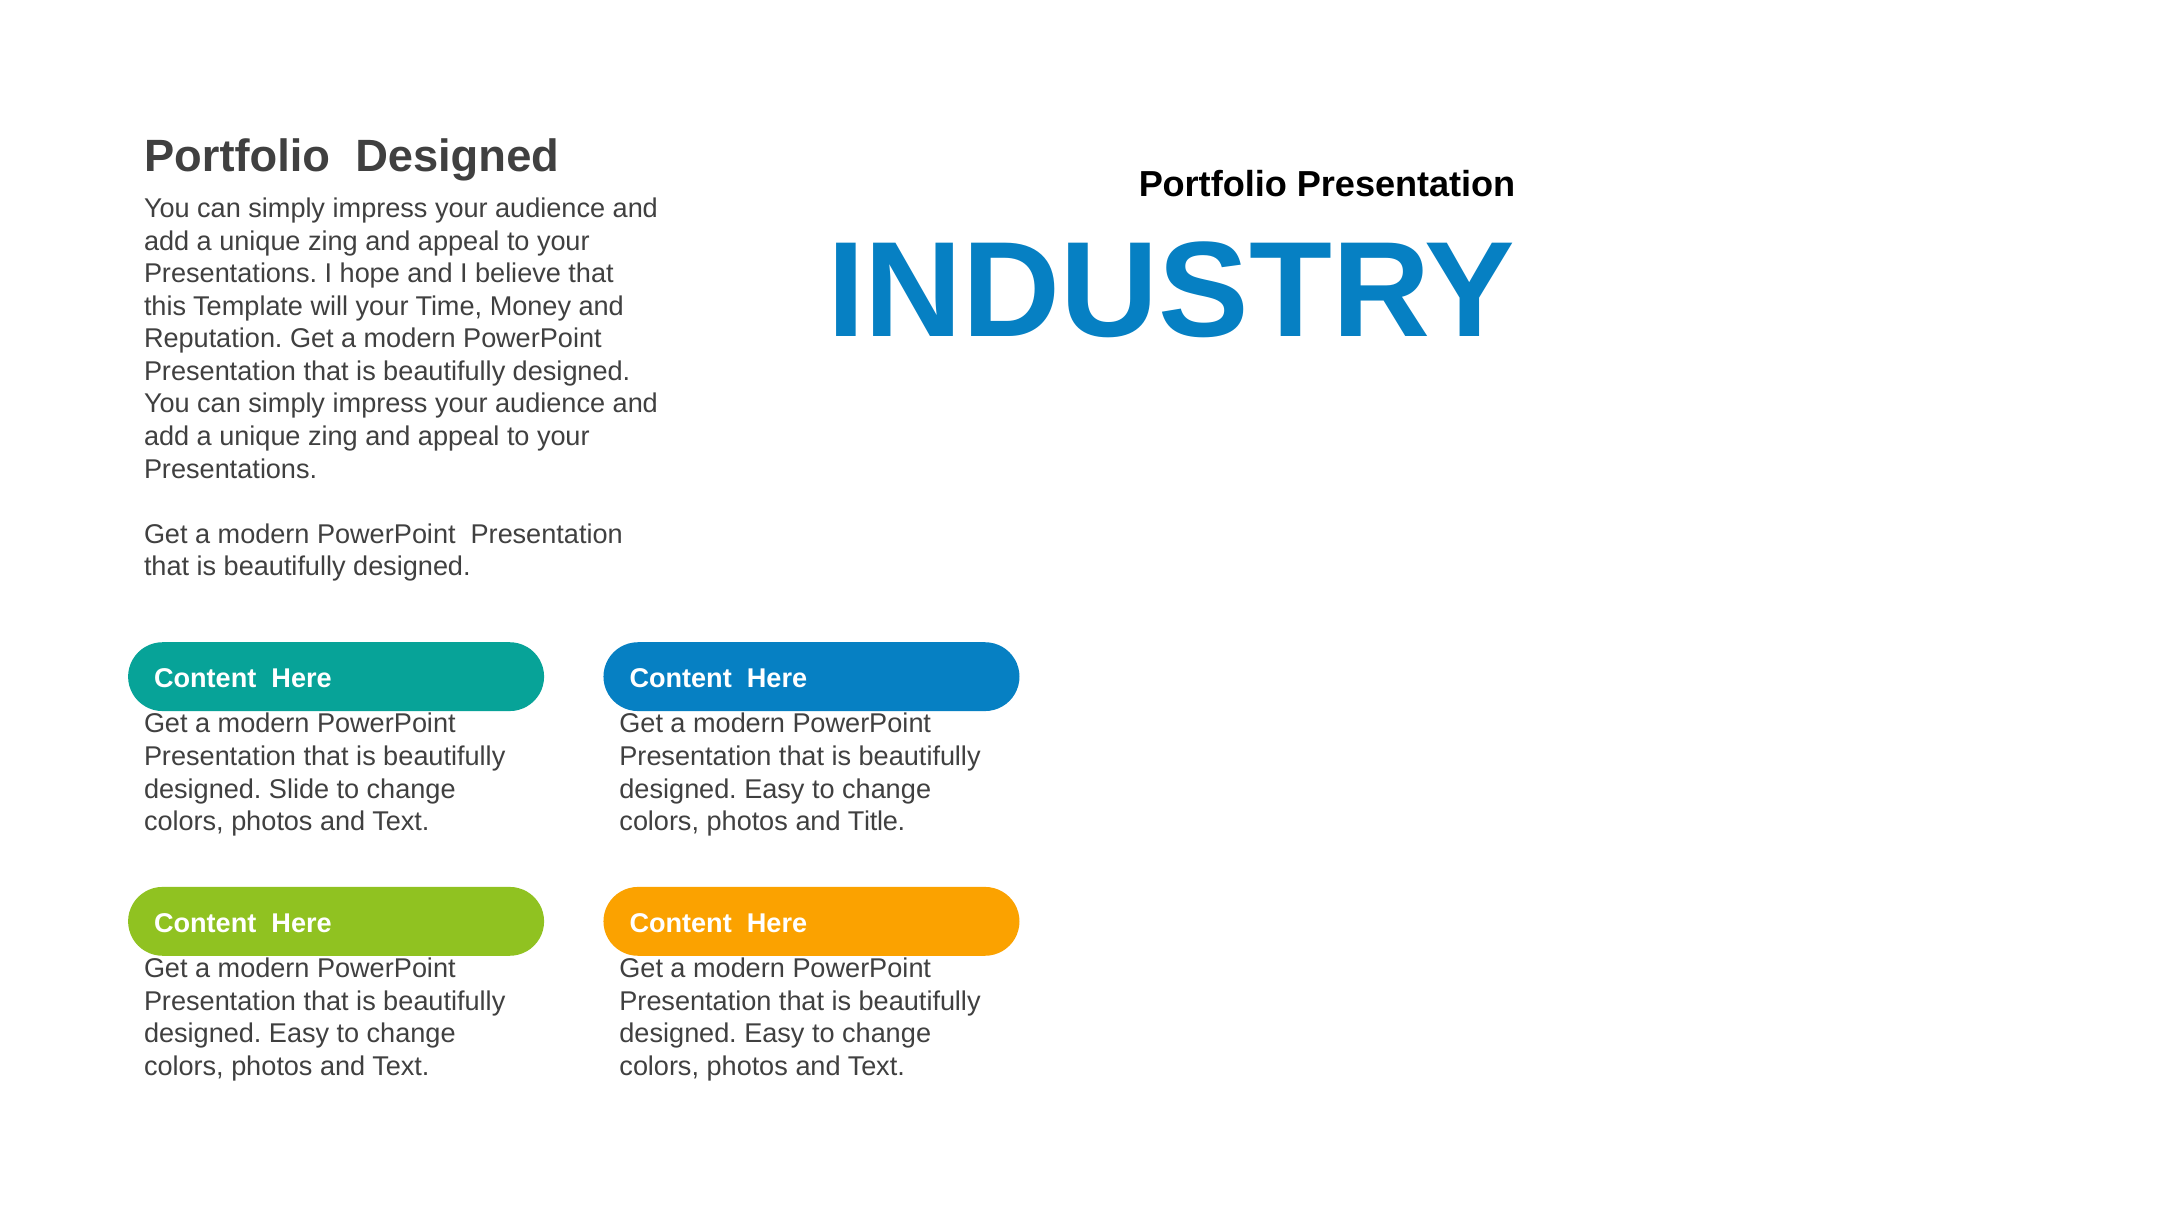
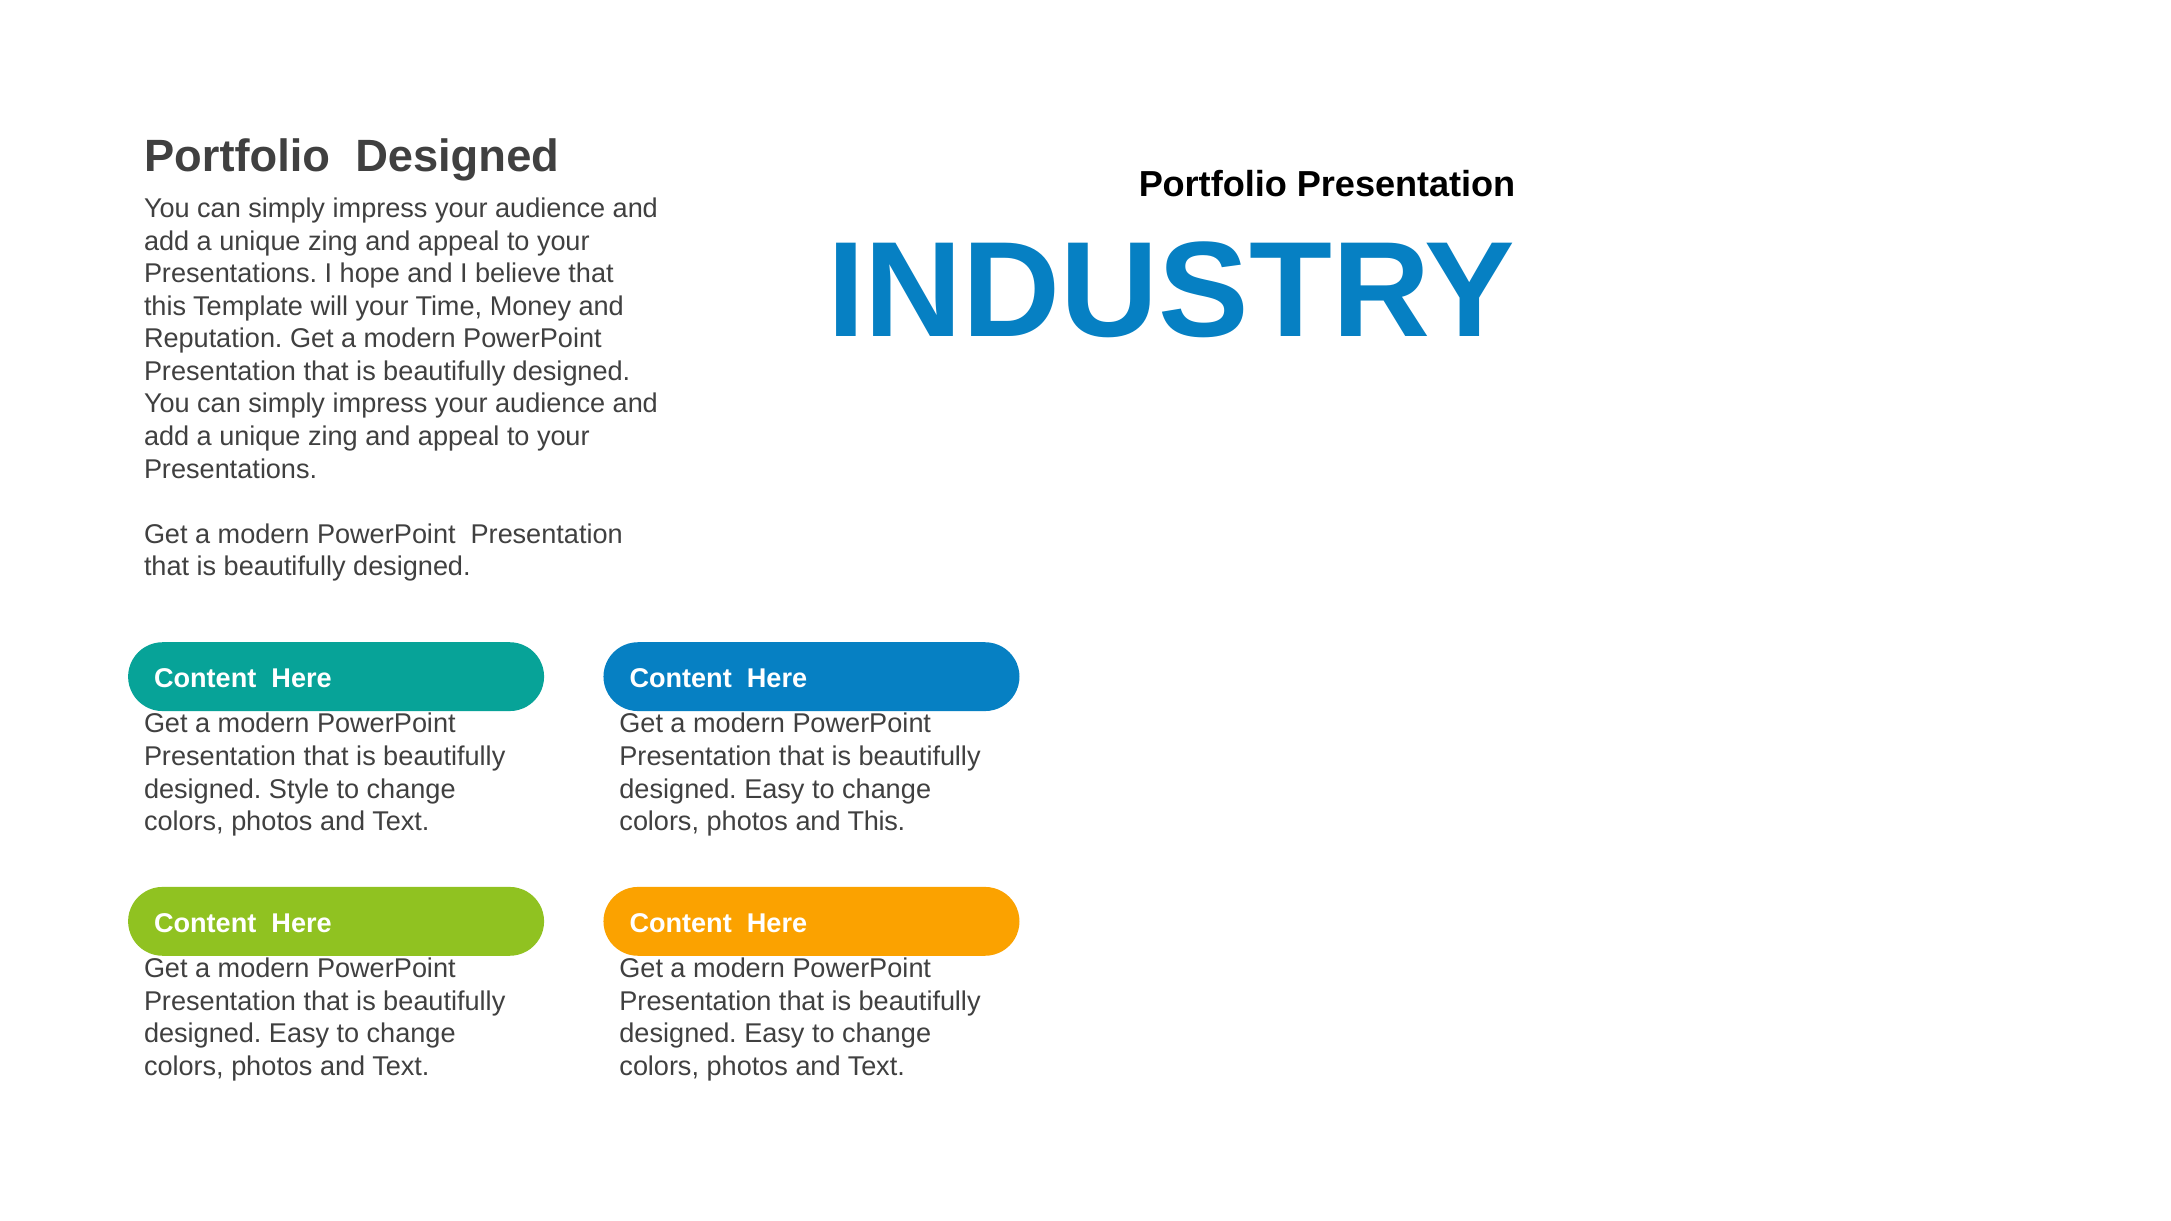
Slide: Slide -> Style
and Title: Title -> This
